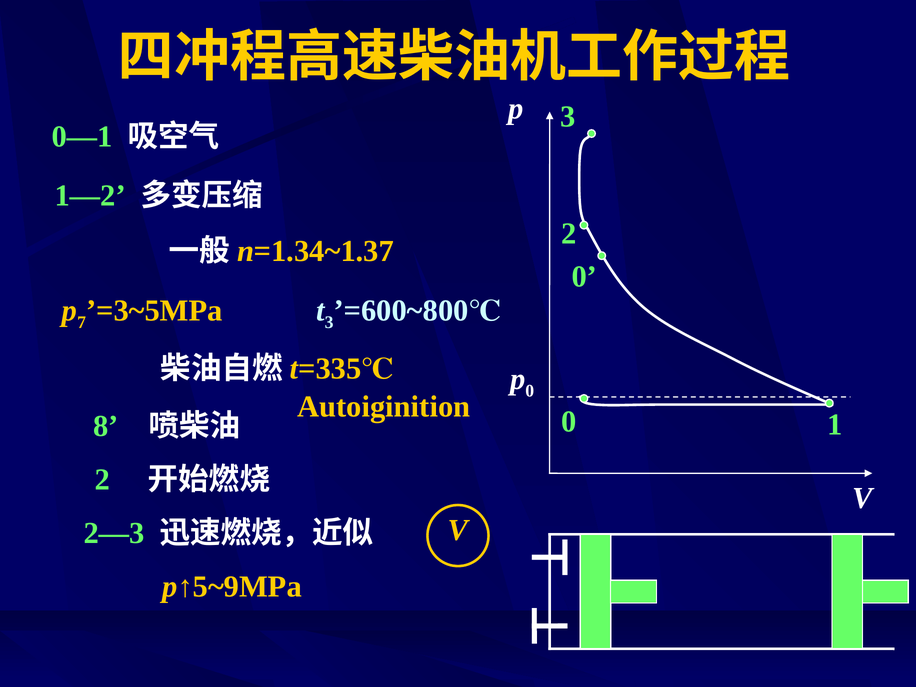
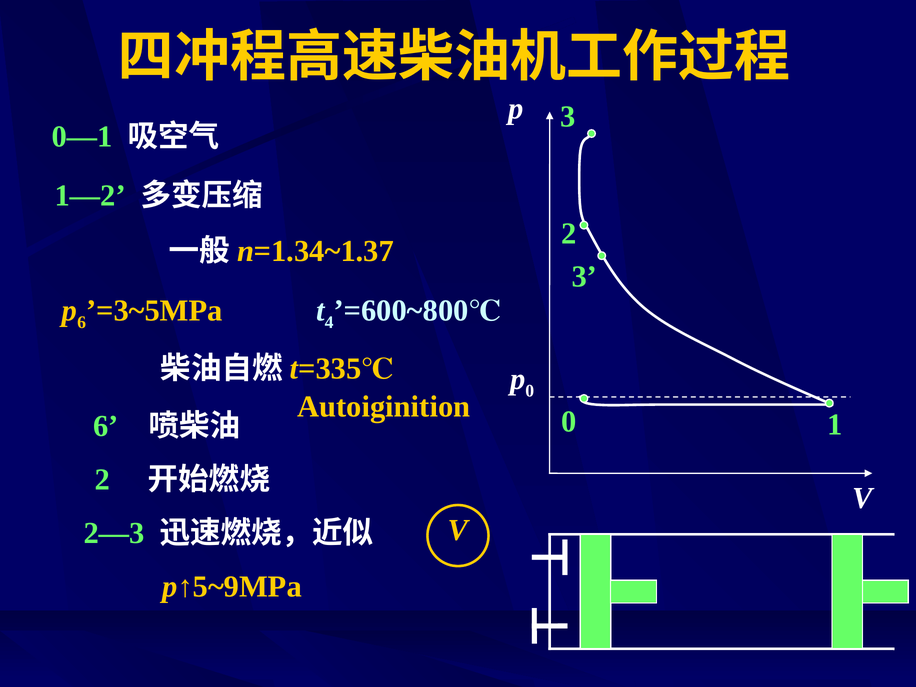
0 at (584, 277): 0 -> 3
p 7: 7 -> 6
3 at (329, 323): 3 -> 4
8 at (106, 426): 8 -> 6
